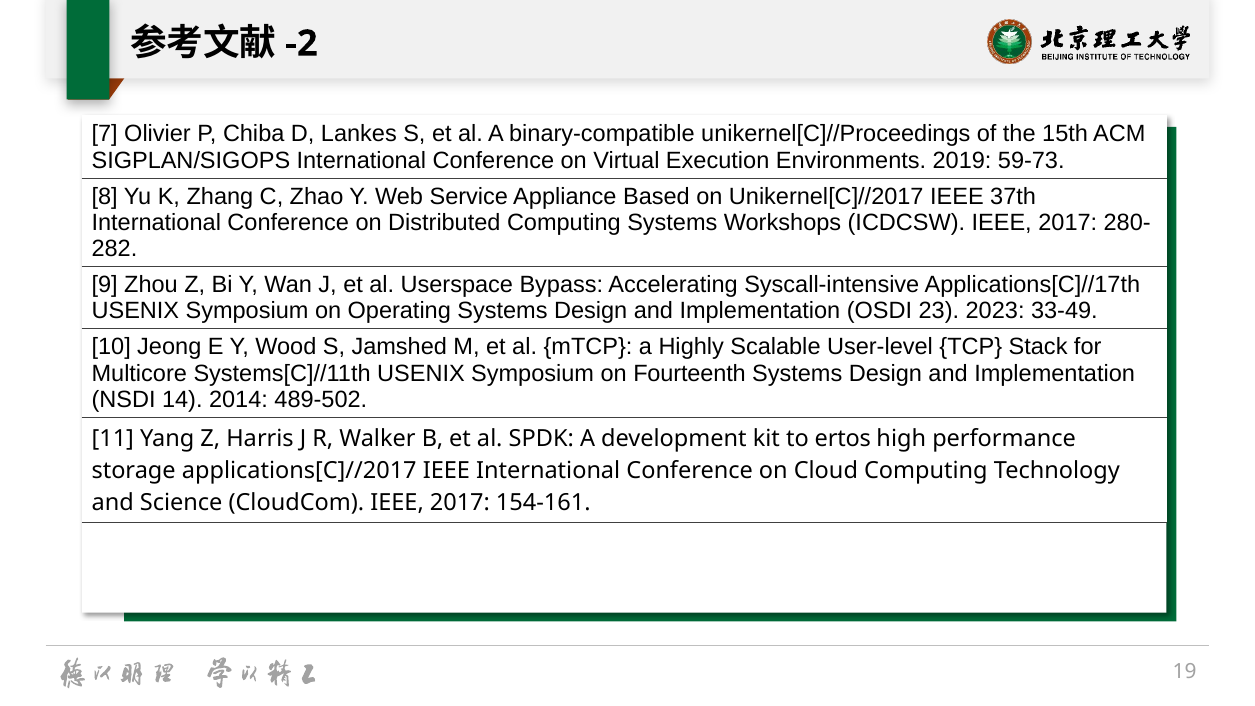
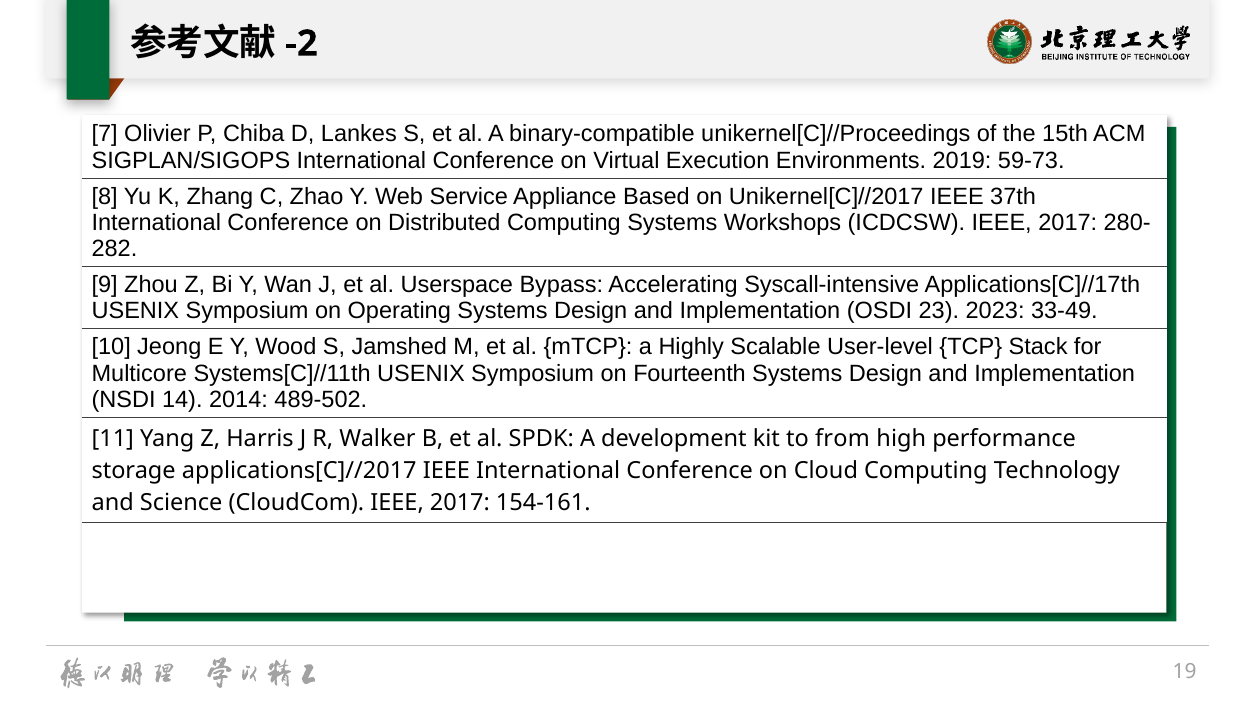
ertos: ertos -> from
